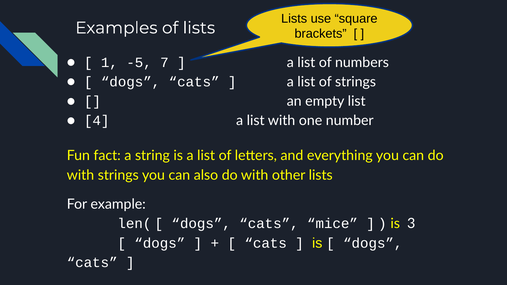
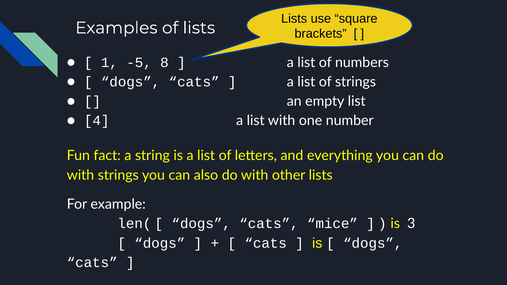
7: 7 -> 8
